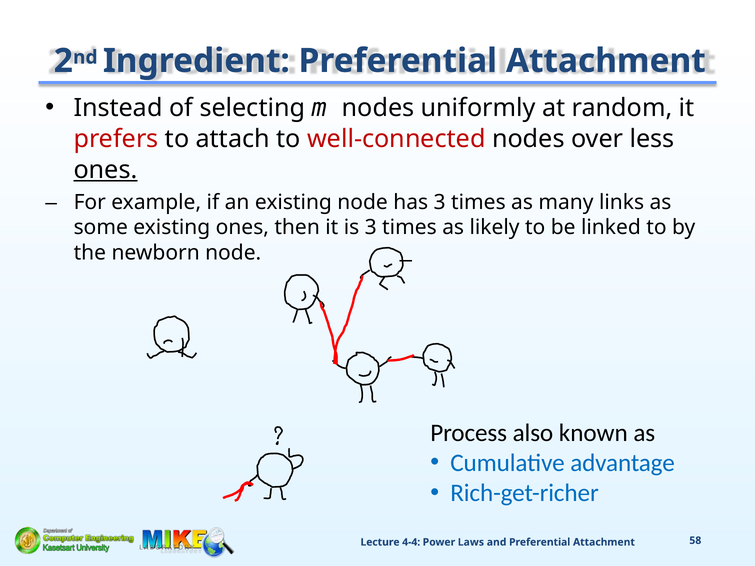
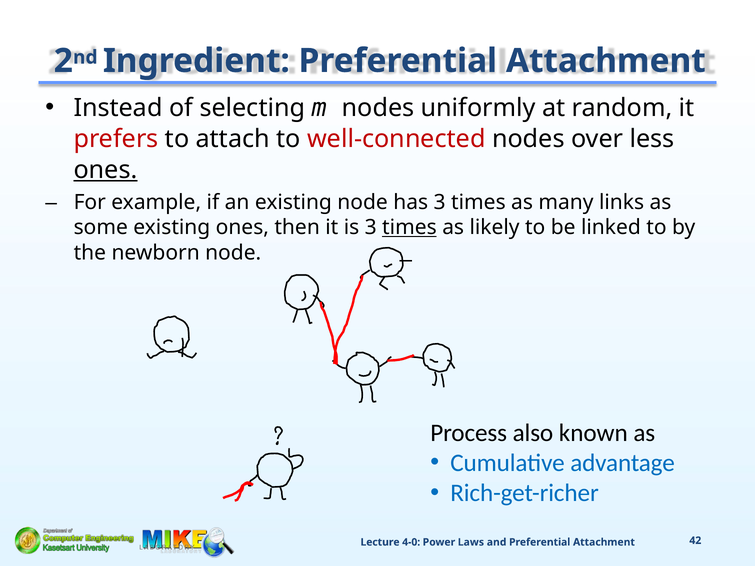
times at (409, 228) underline: none -> present
4-4: 4-4 -> 4-0
58: 58 -> 42
